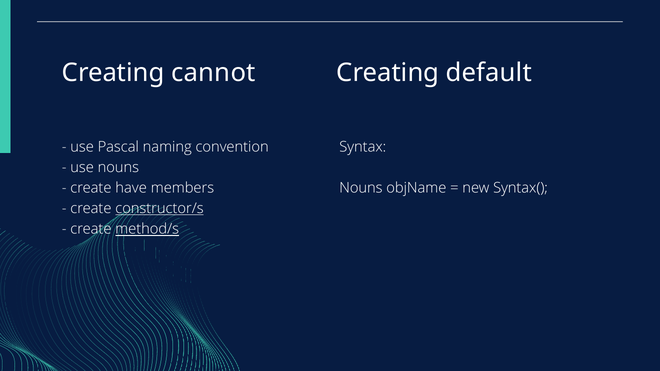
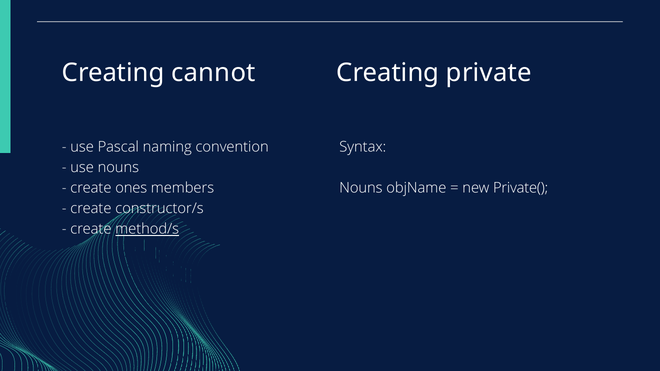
default: default -> private
have: have -> ones
Syntax(: Syntax( -> Private(
constructor/s underline: present -> none
